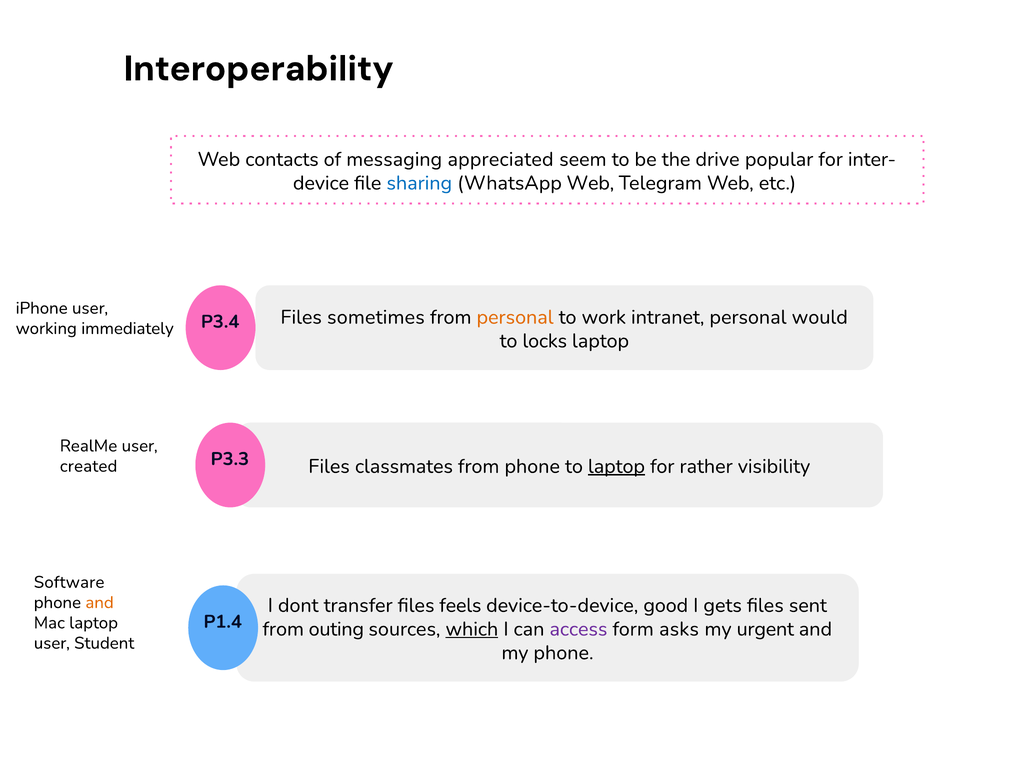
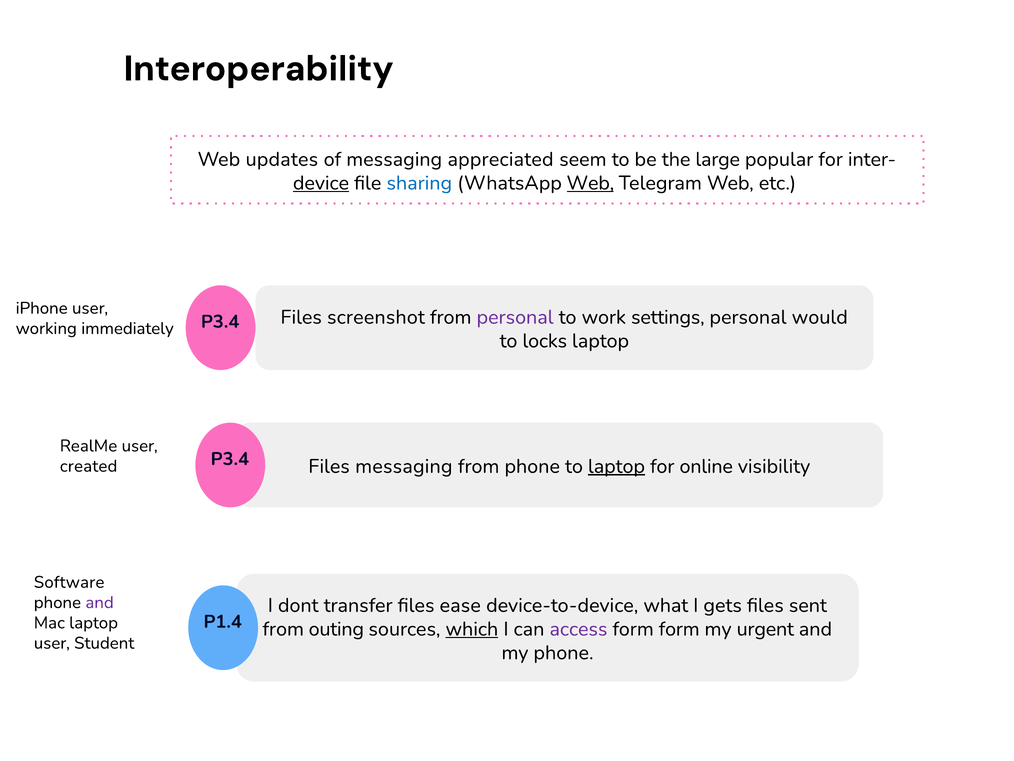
contacts: contacts -> updates
drive: drive -> large
device underline: none -> present
Web at (590, 183) underline: none -> present
sometimes: sometimes -> screenshot
personal at (515, 317) colour: orange -> purple
intranet: intranet -> settings
P3.3 at (230, 459): P3.3 -> P3.4
Files classmates: classmates -> messaging
rather: rather -> online
and at (100, 602) colour: orange -> purple
feels: feels -> ease
good: good -> what
form asks: asks -> form
